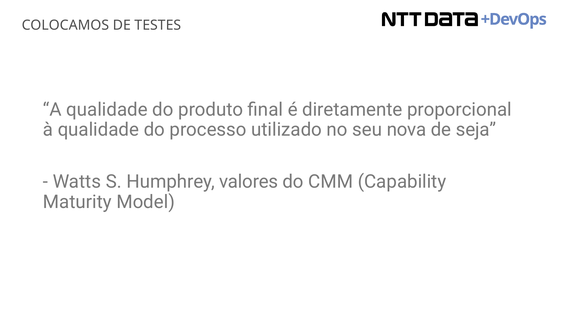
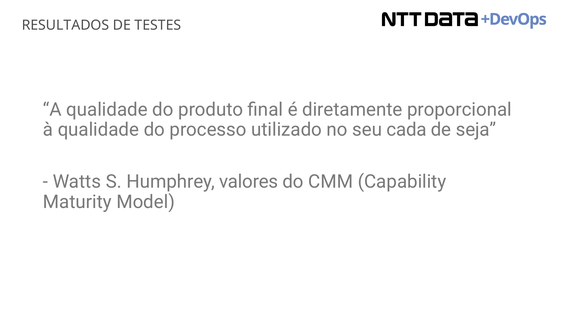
COLOCAMOS: COLOCAMOS -> RESULTADOS
nova: nova -> cada
